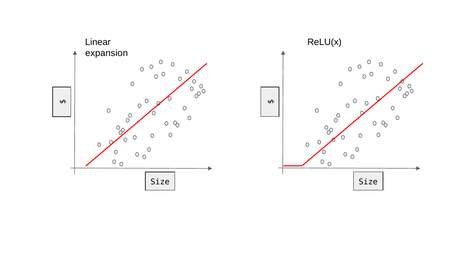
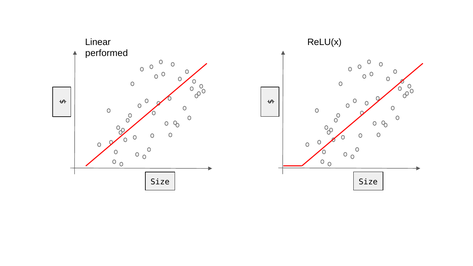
expansion: expansion -> performed
